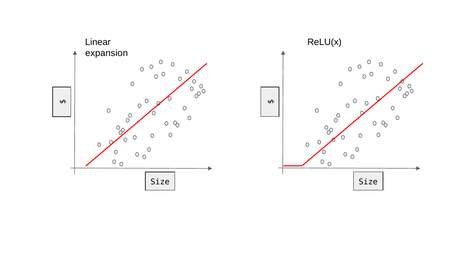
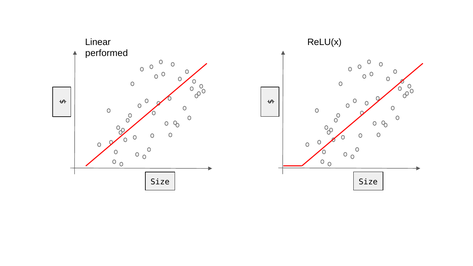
expansion: expansion -> performed
